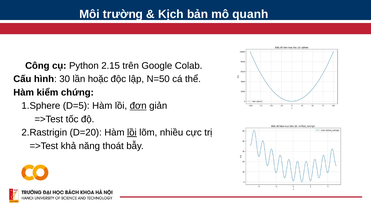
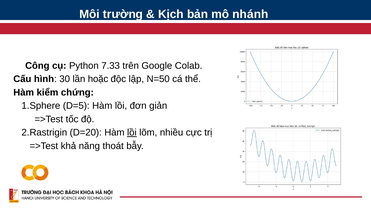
quanh: quanh -> nhánh
2.15: 2.15 -> 7.33
đơn underline: present -> none
